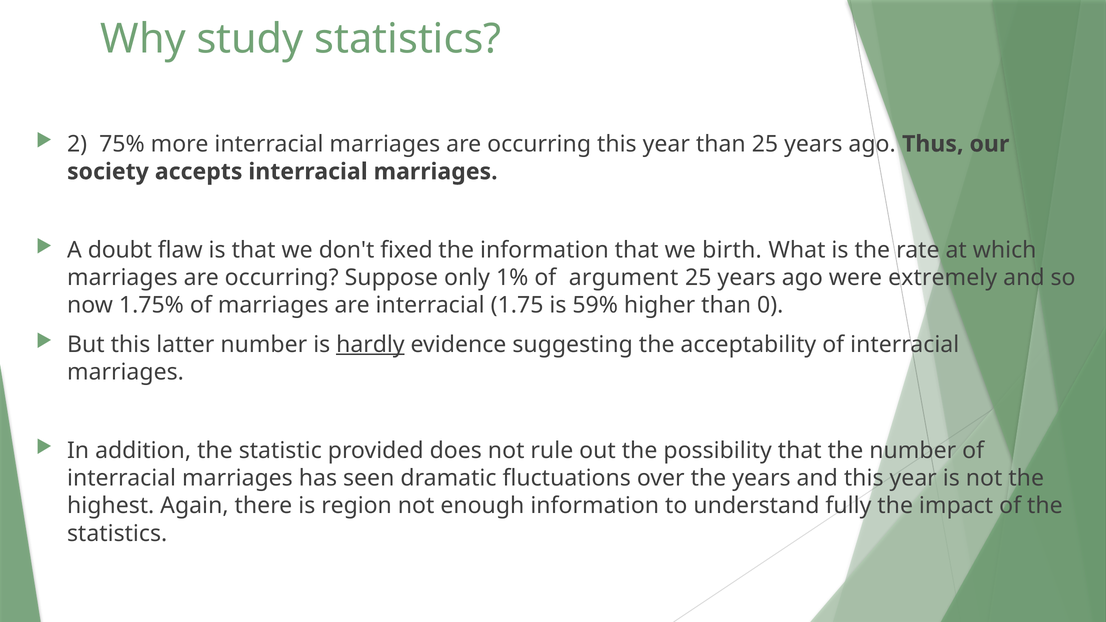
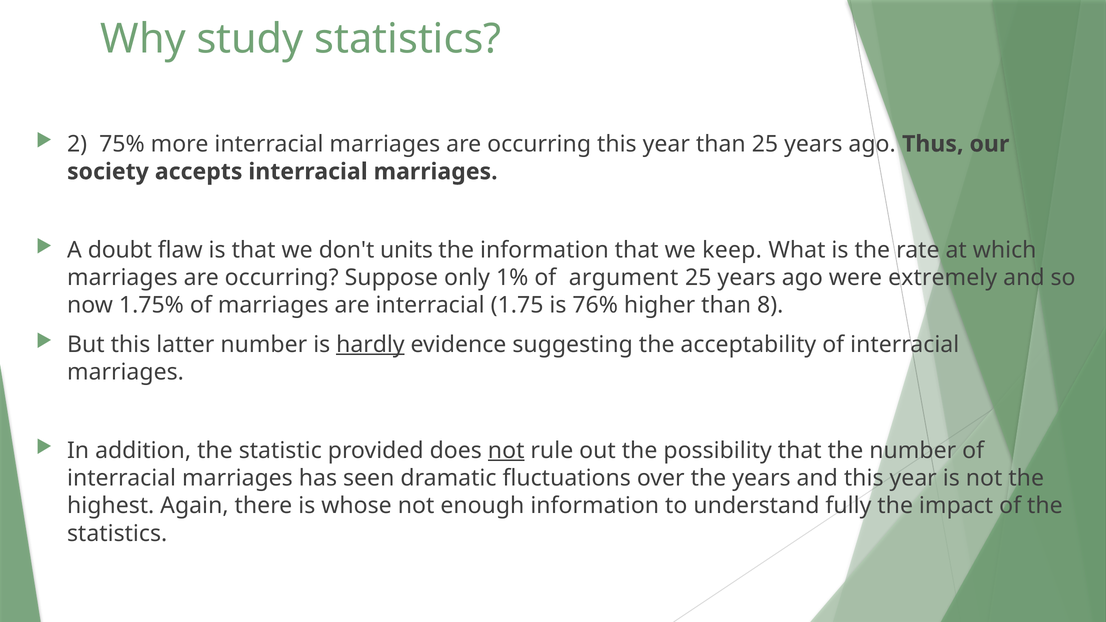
fixed: fixed -> units
birth: birth -> keep
59%: 59% -> 76%
0: 0 -> 8
not at (506, 451) underline: none -> present
region: region -> whose
